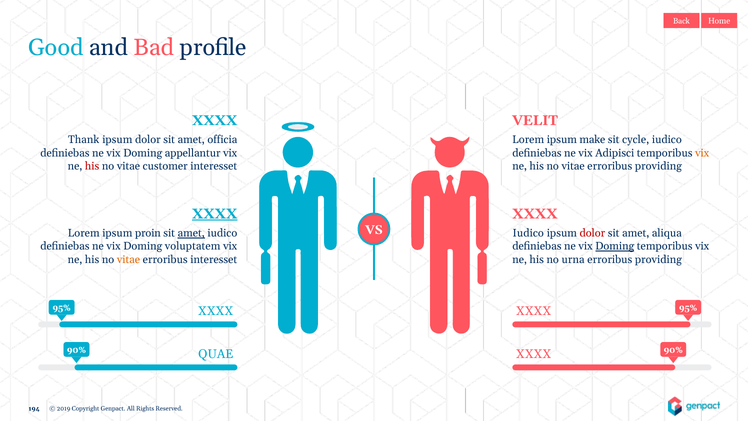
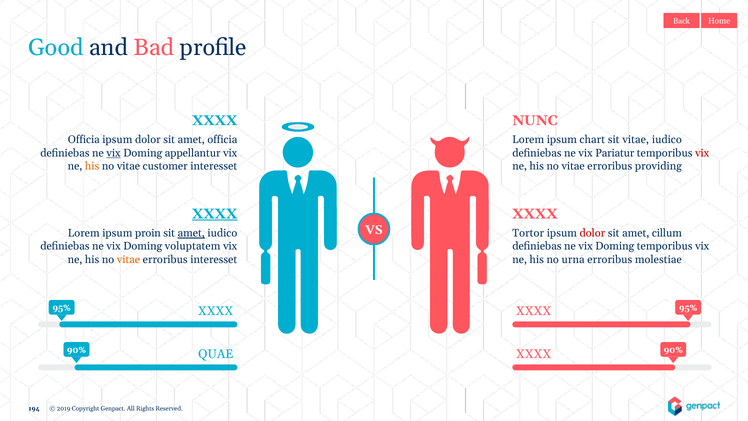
VELIT: VELIT -> NUNC
Thank at (84, 140): Thank -> Officia
make: make -> chart
sit cycle: cycle -> vitae
vix at (114, 153) underline: none -> present
Adipisci: Adipisci -> Pariatur
vix at (702, 153) colour: orange -> red
his at (92, 166) colour: red -> orange
Iudico at (528, 233): Iudico -> Tortor
aliqua: aliqua -> cillum
Doming at (615, 246) underline: present -> none
providing at (658, 259): providing -> molestiae
